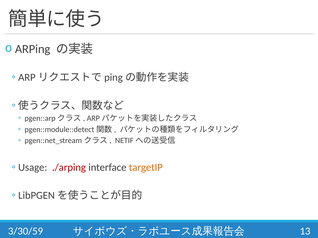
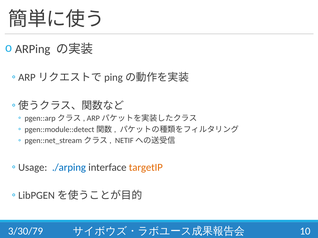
./arping colour: red -> blue
3/30/59: 3/30/59 -> 3/30/79
13: 13 -> 10
